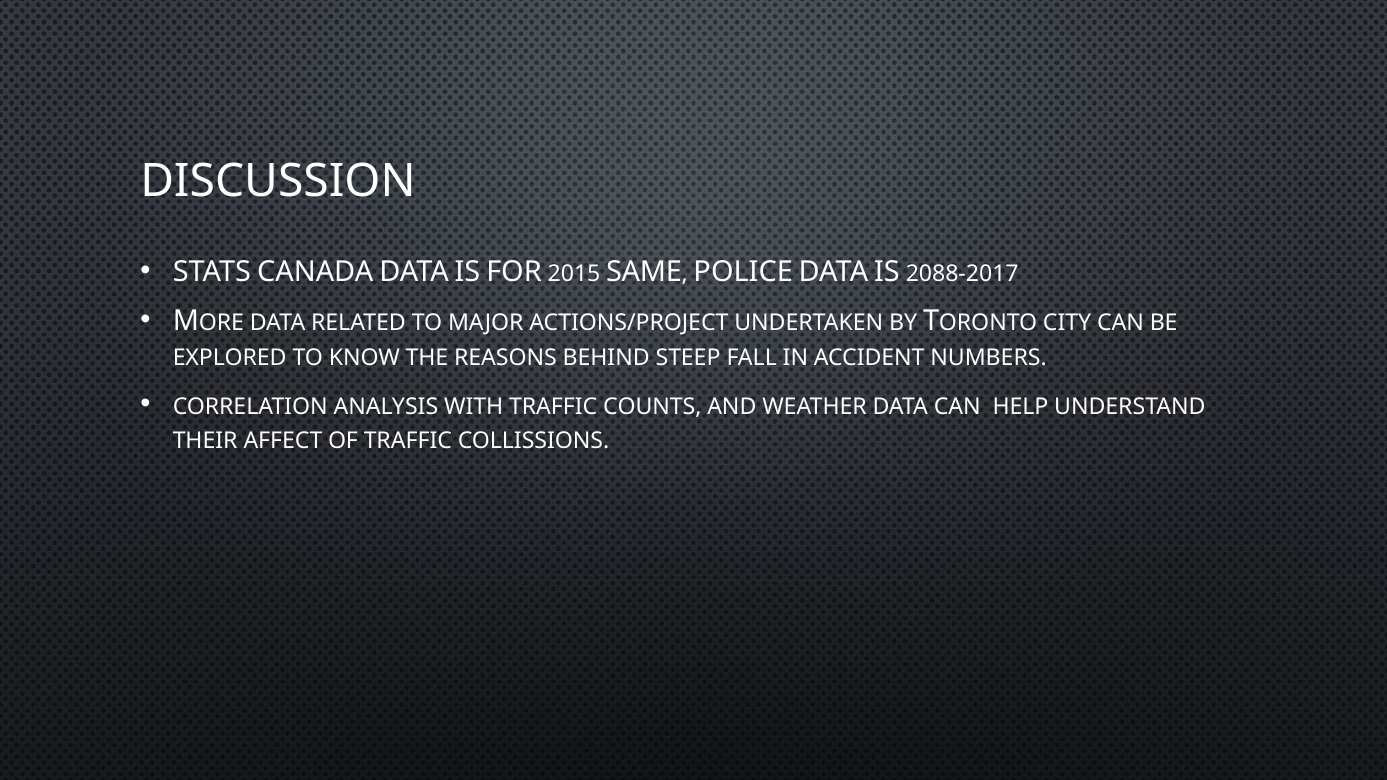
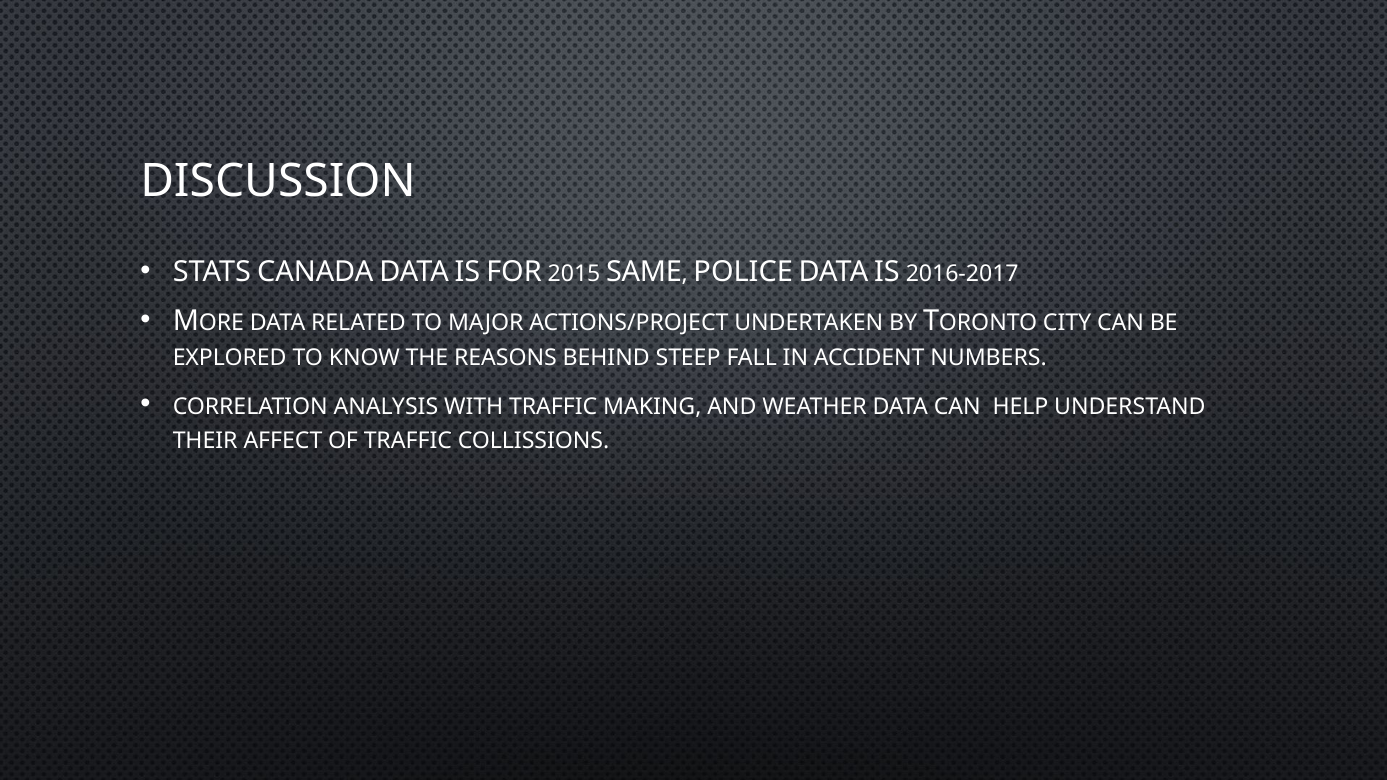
2088-2017: 2088-2017 -> 2016-2017
COUNTS: COUNTS -> MAKING
